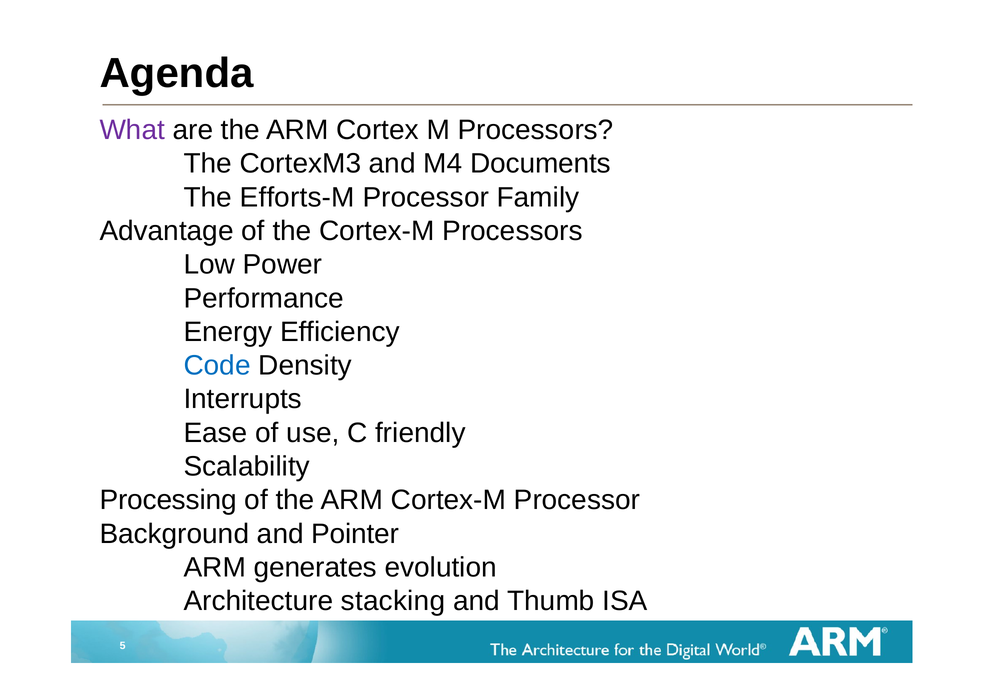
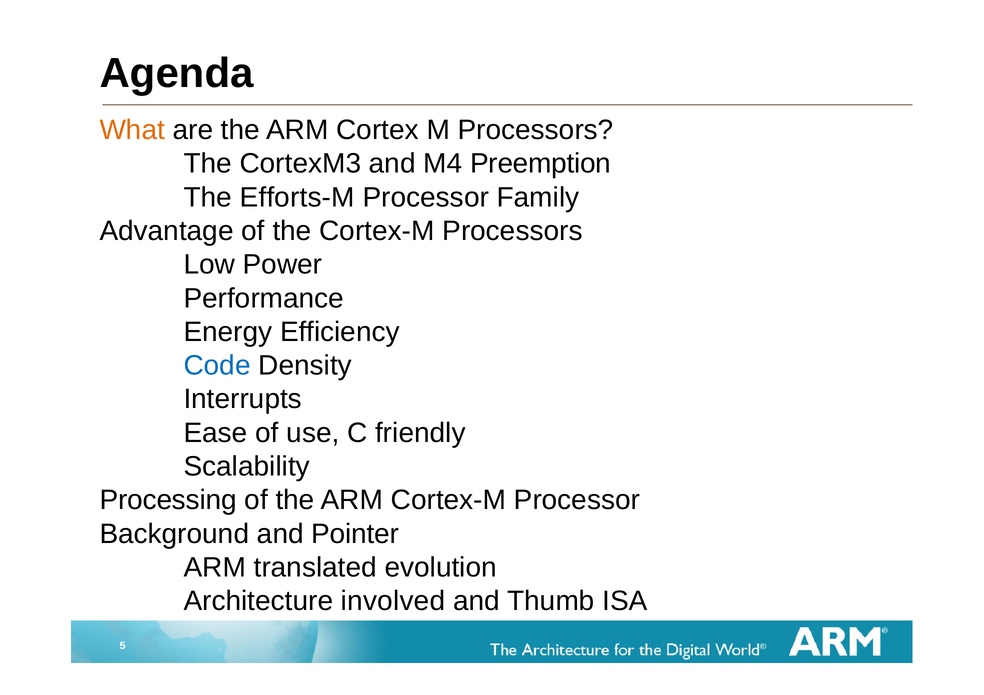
What colour: purple -> orange
Documents: Documents -> Preemption
generates: generates -> translated
stacking: stacking -> involved
